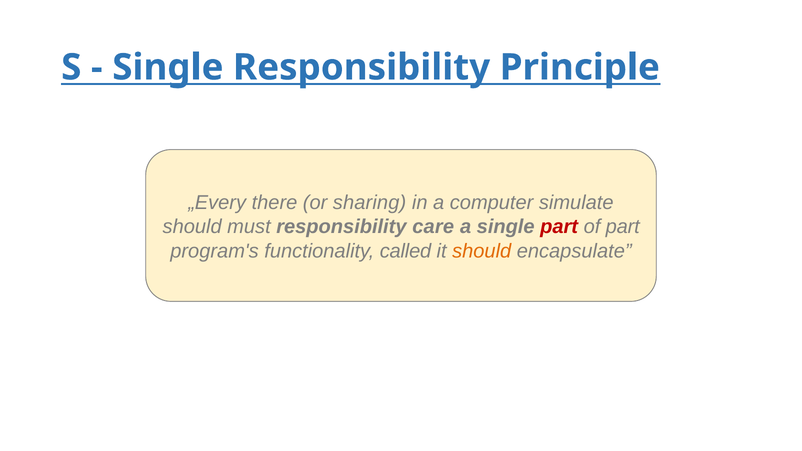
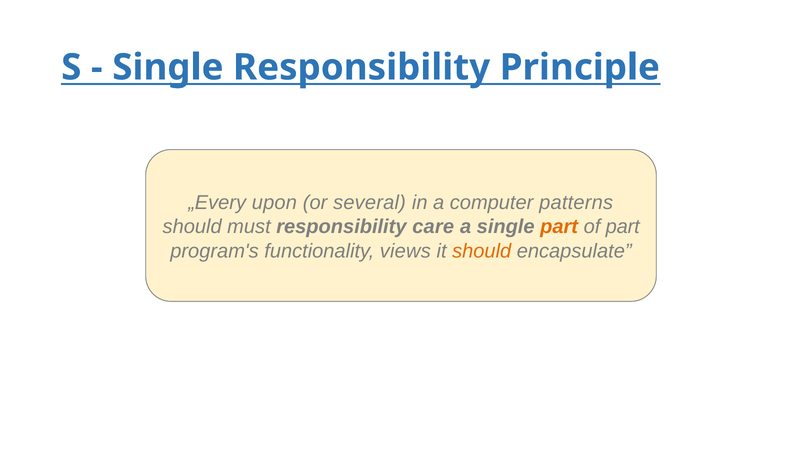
there: there -> upon
sharing: sharing -> several
simulate: simulate -> patterns
part at (559, 227) colour: red -> orange
called: called -> views
